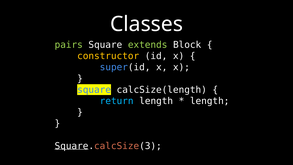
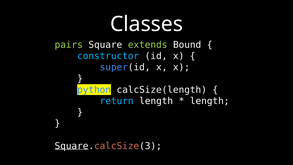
Block: Block -> Bound
constructor colour: yellow -> light blue
square at (94, 90): square -> python
